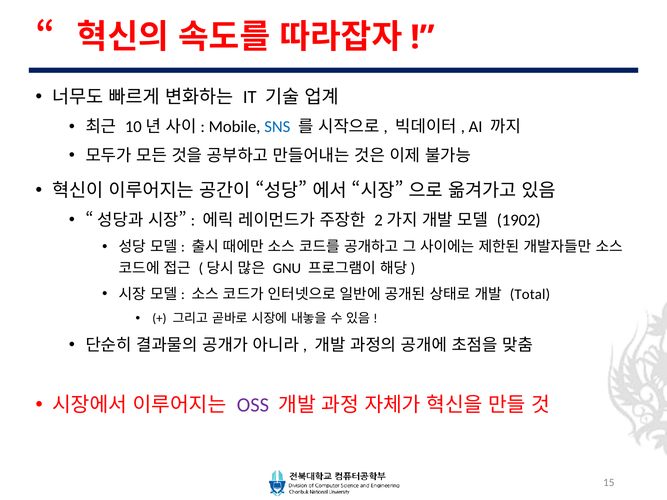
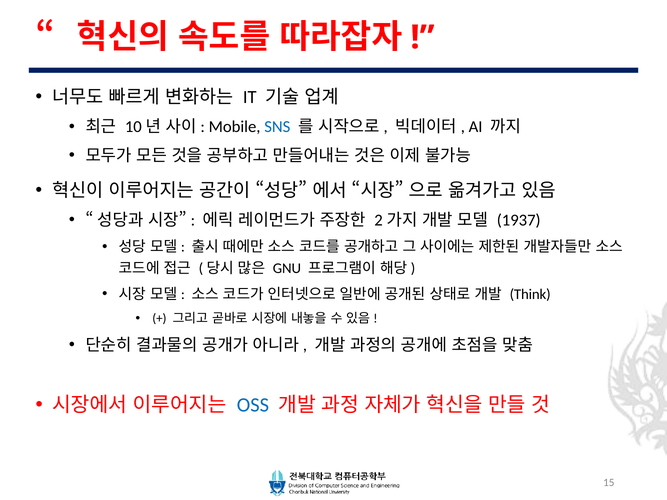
1902: 1902 -> 1937
Total: Total -> Think
OSS colour: purple -> blue
